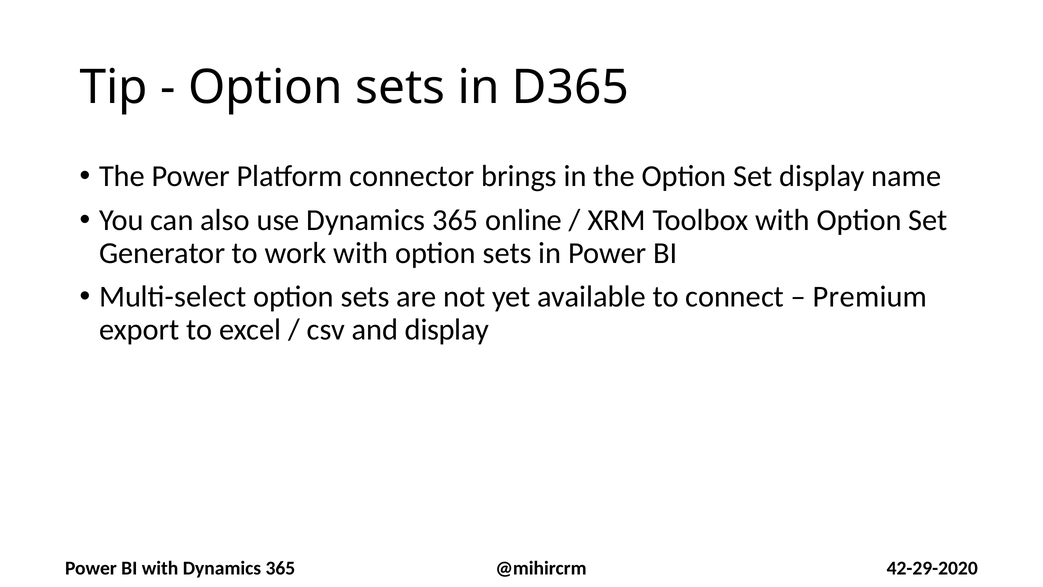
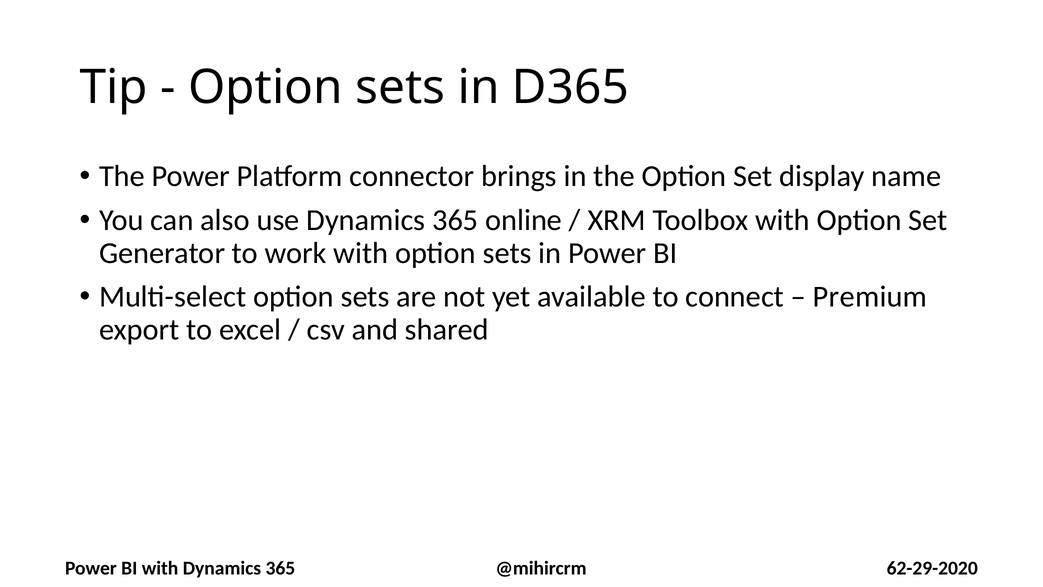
and display: display -> shared
42-29-2020: 42-29-2020 -> 62-29-2020
